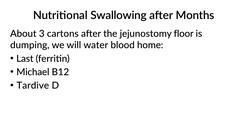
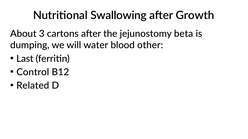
Months: Months -> Growth
floor: floor -> beta
home: home -> other
Michael: Michael -> Control
Tardive: Tardive -> Related
